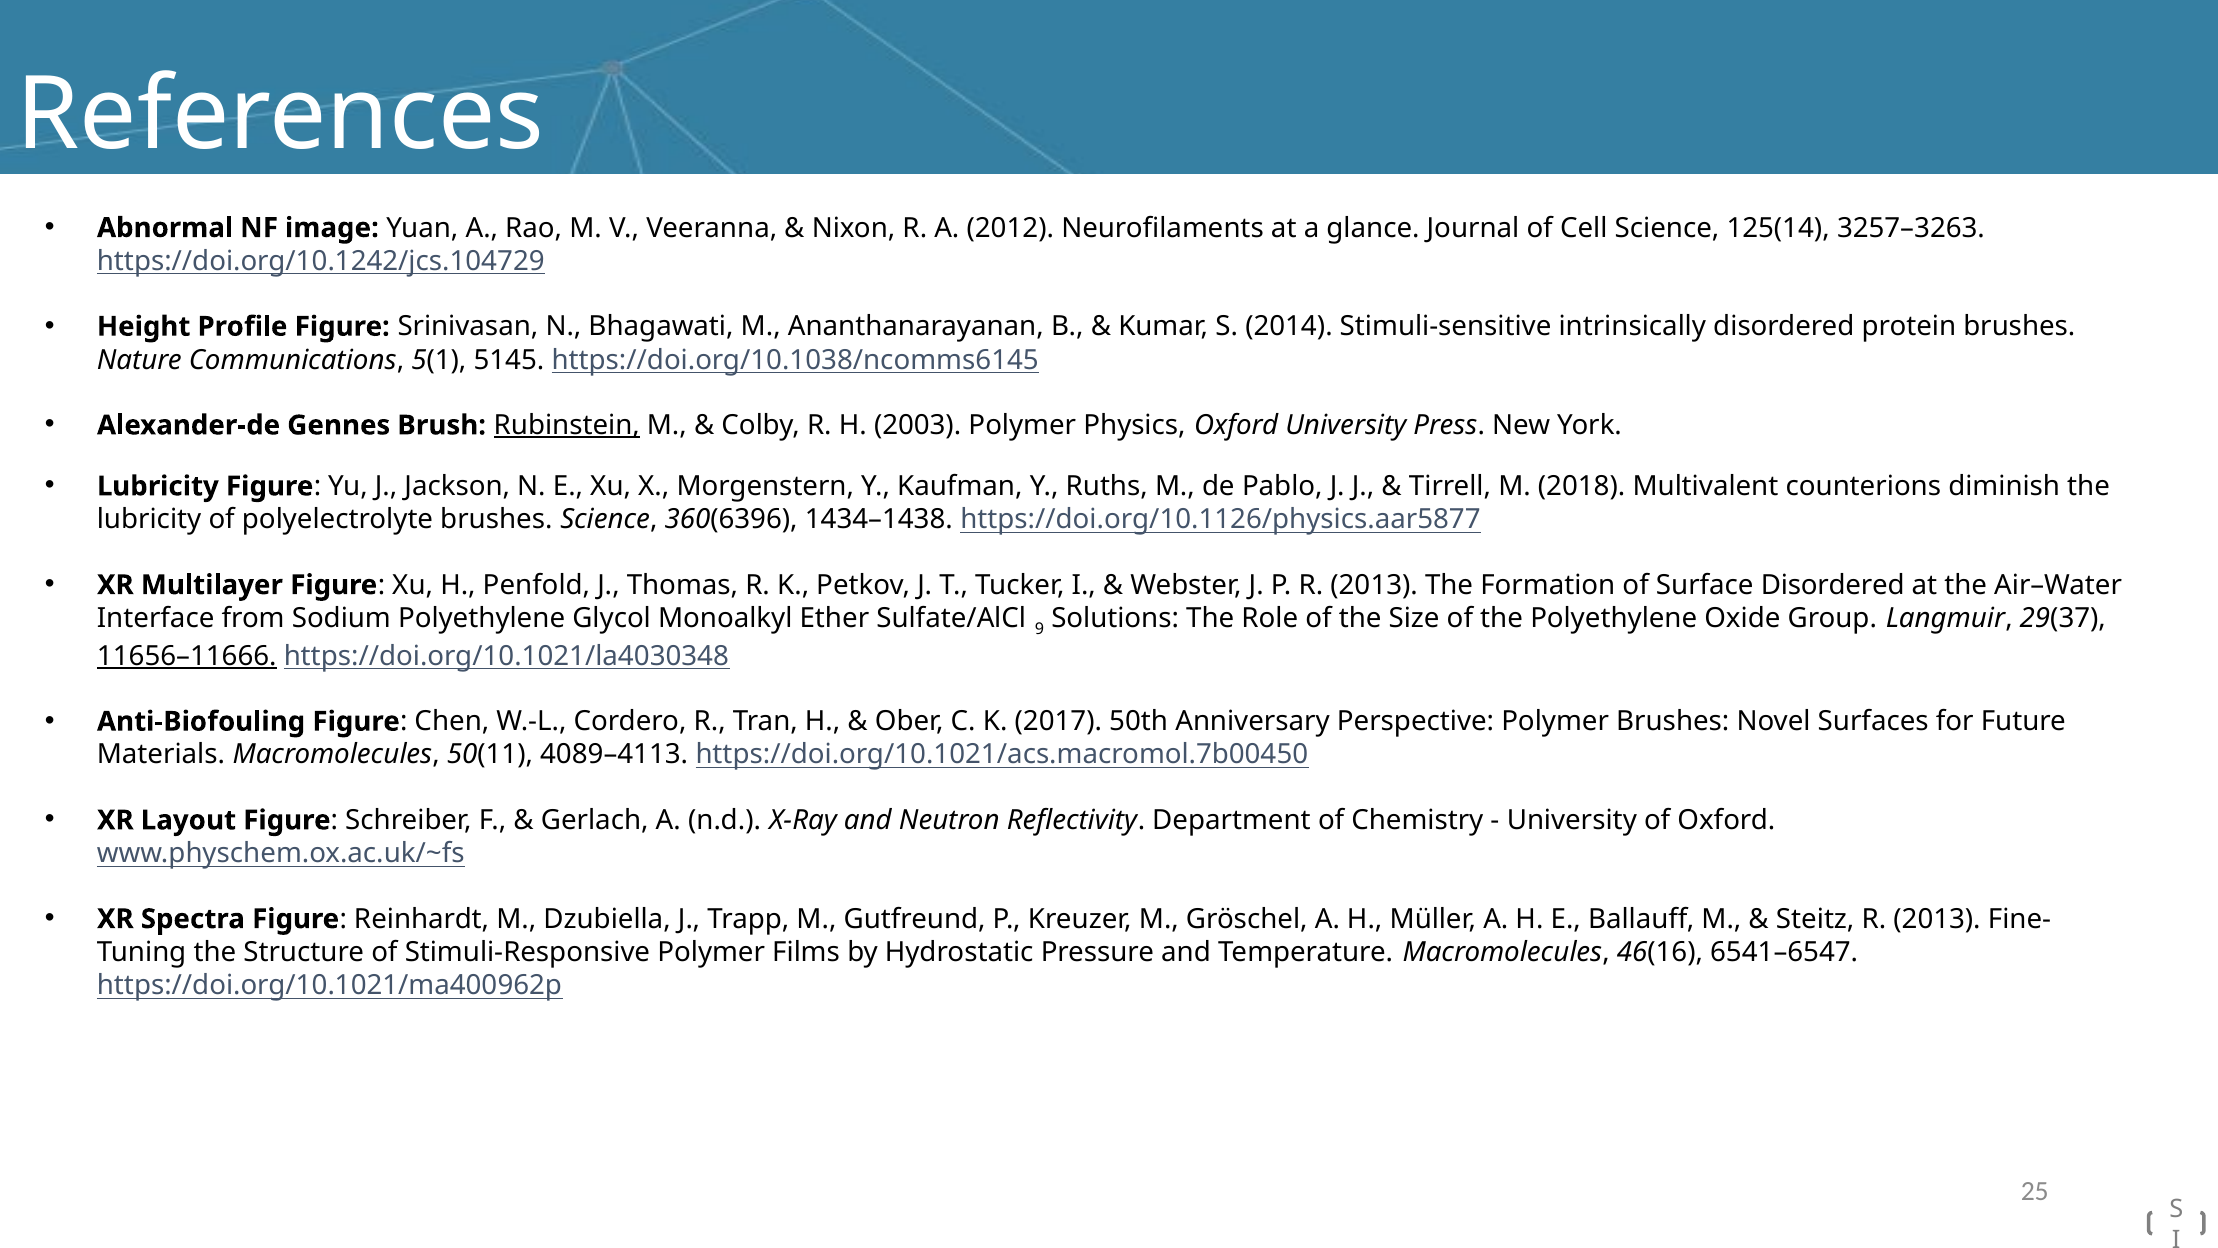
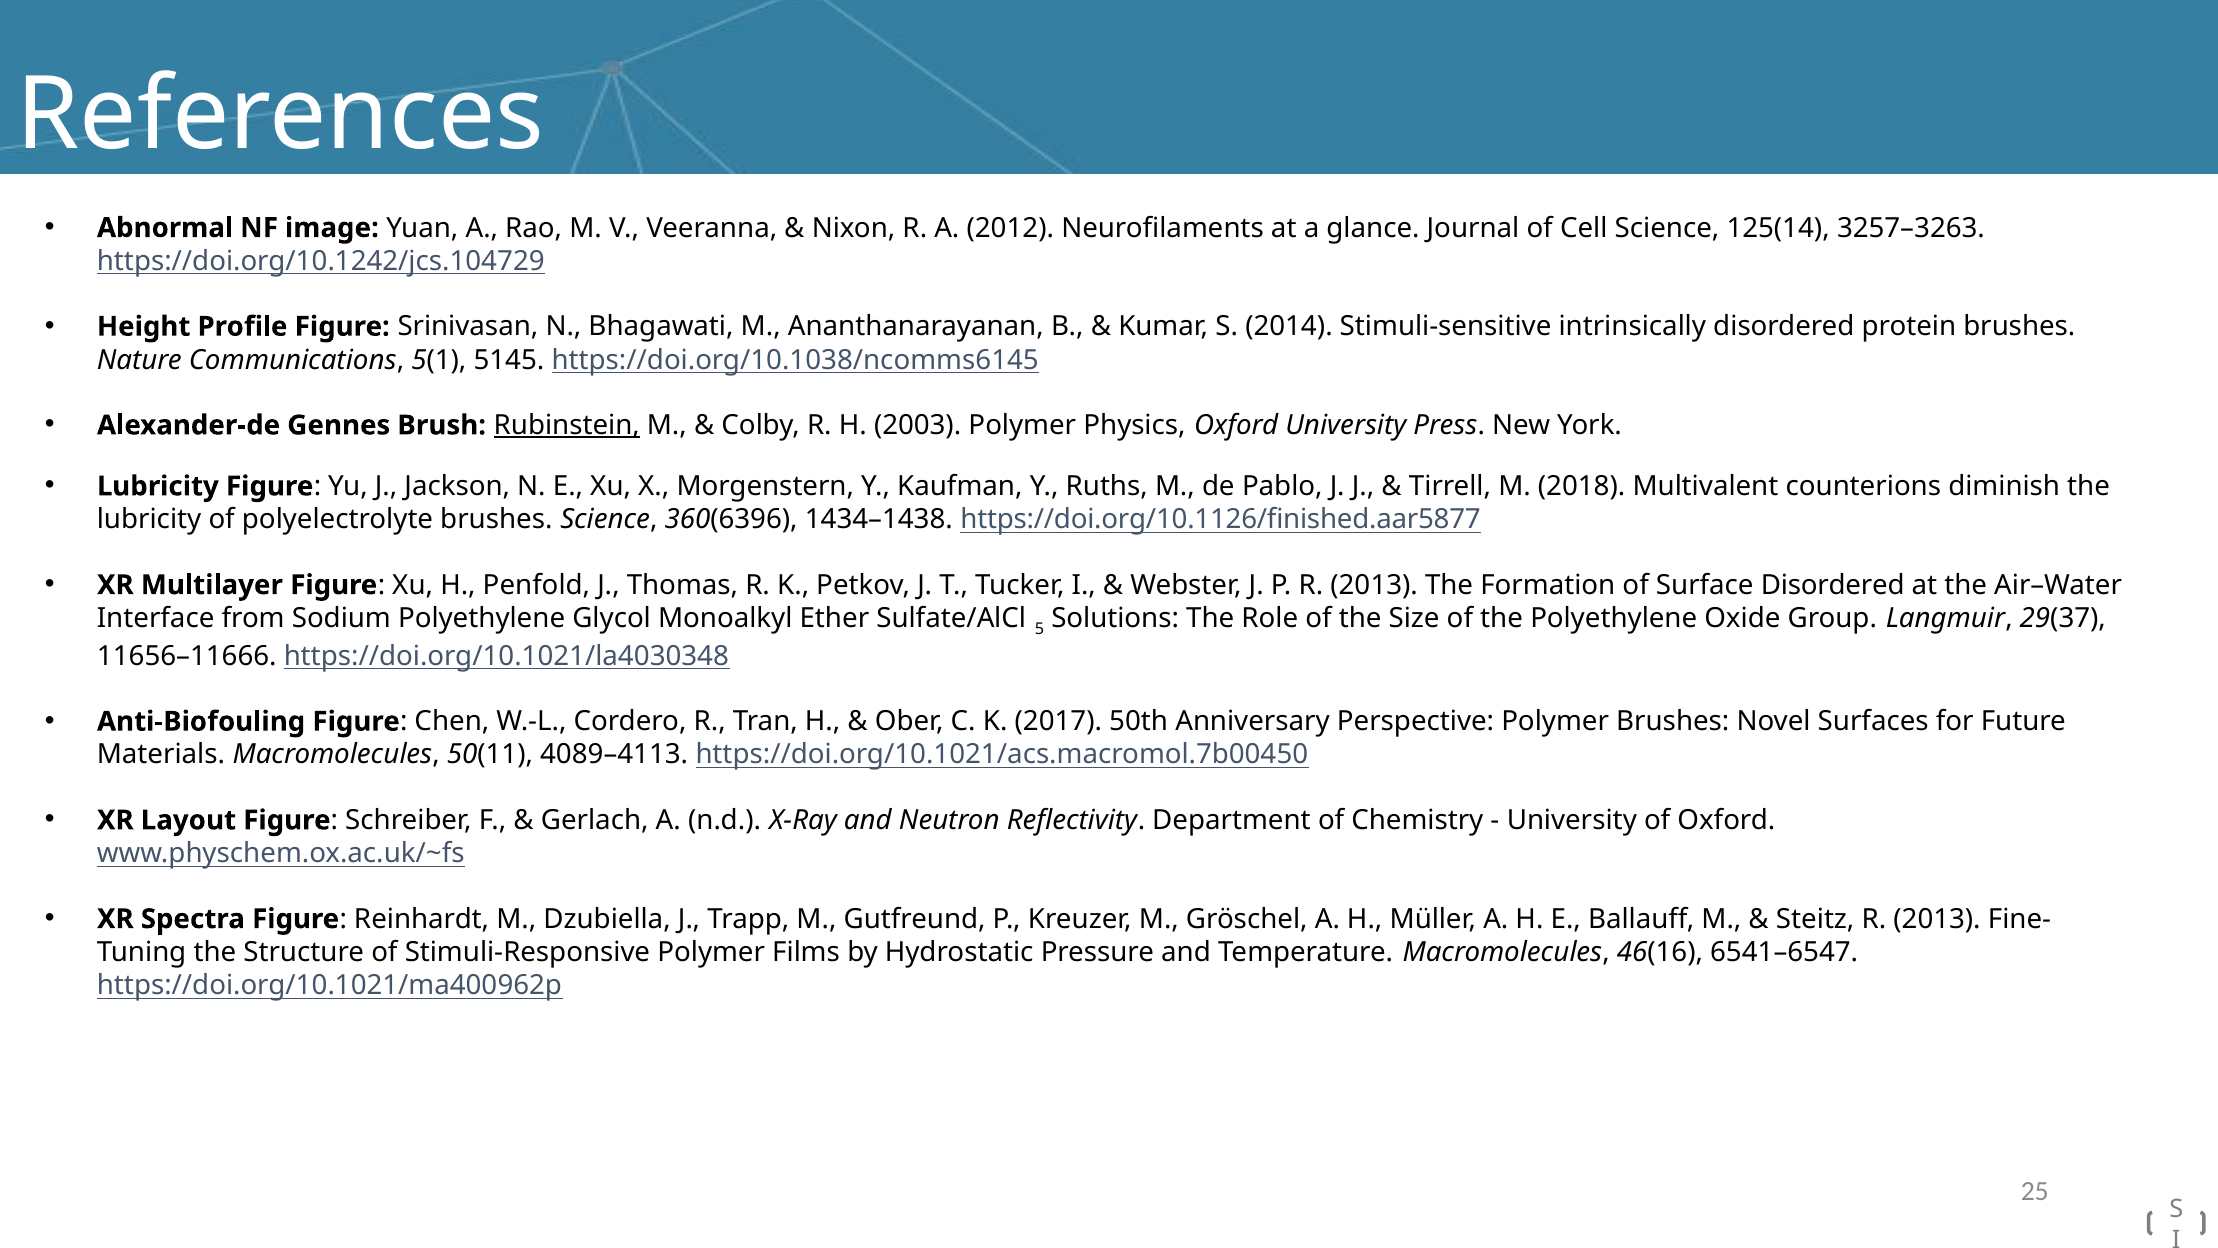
https://doi.org/10.1126/physics.aar5877: https://doi.org/10.1126/physics.aar5877 -> https://doi.org/10.1126/finished.aar5877
9: 9 -> 5
11656–11666 underline: present -> none
